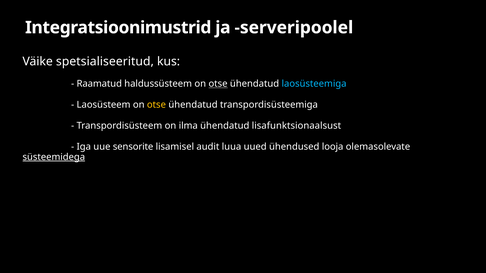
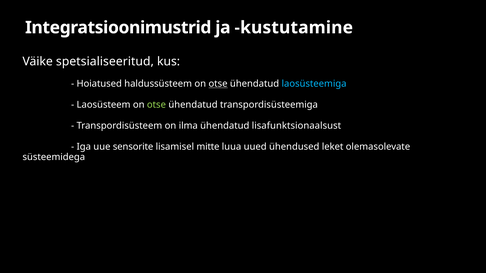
serveripoolel: serveripoolel -> kustutamine
Raamatud: Raamatud -> Hoiatused
otse at (156, 105) colour: yellow -> light green
audit: audit -> mitte
looja: looja -> leket
süsteemidega underline: present -> none
